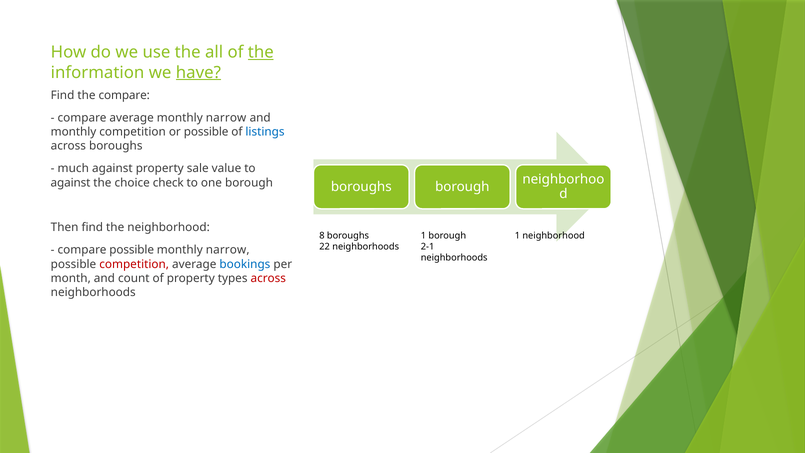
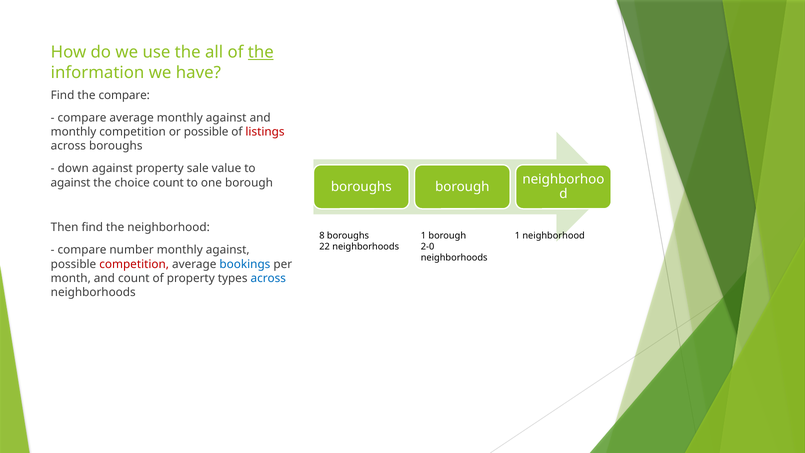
have underline: present -> none
average monthly narrow: narrow -> against
listings colour: blue -> red
much: much -> down
choice check: check -> count
2-1: 2-1 -> 2-0
compare possible: possible -> number
narrow at (228, 250): narrow -> against
across at (268, 278) colour: red -> blue
